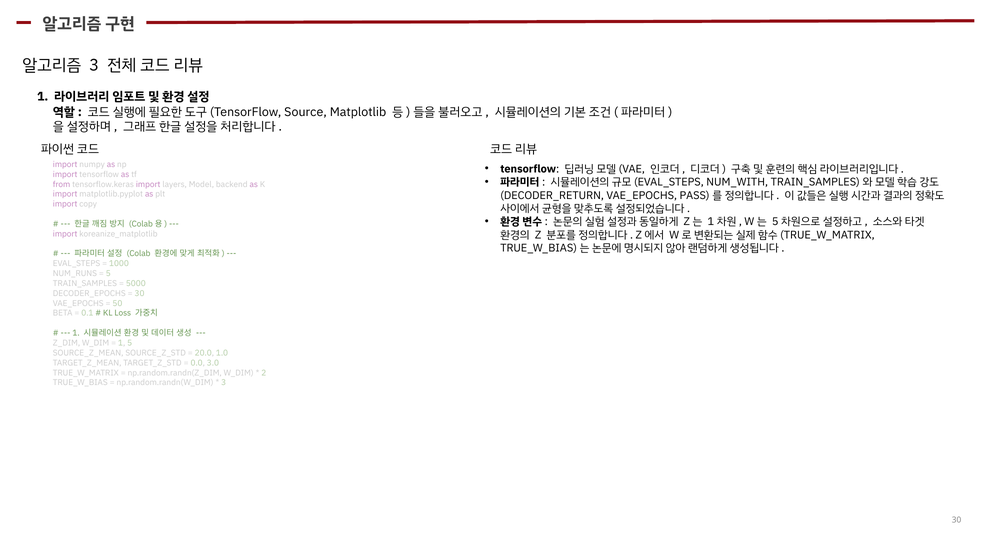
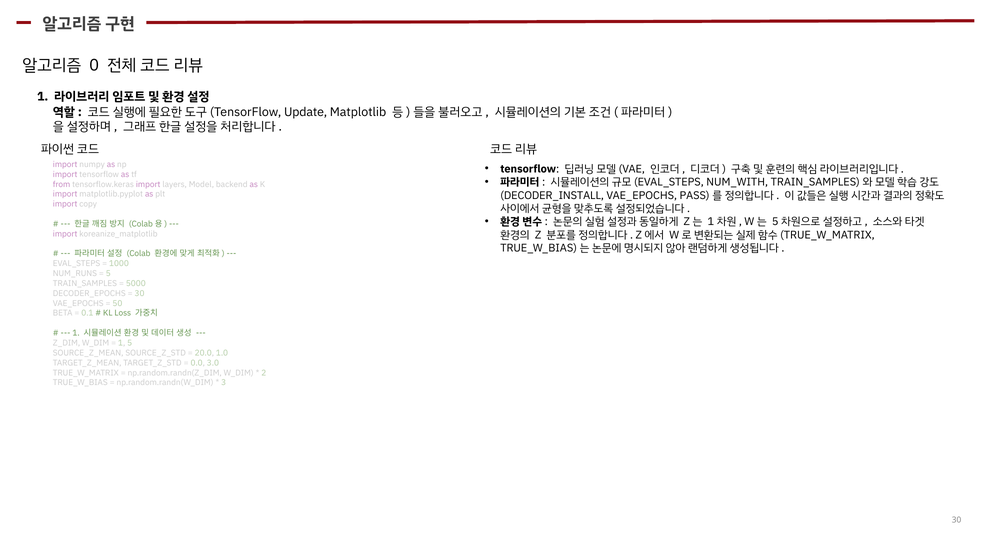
3 at (94, 65): 3 -> 0
Source: Source -> Update
DECODER_RETURN: DECODER_RETURN -> DECODER_INSTALL
